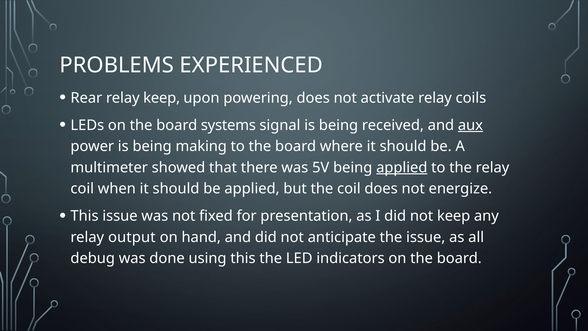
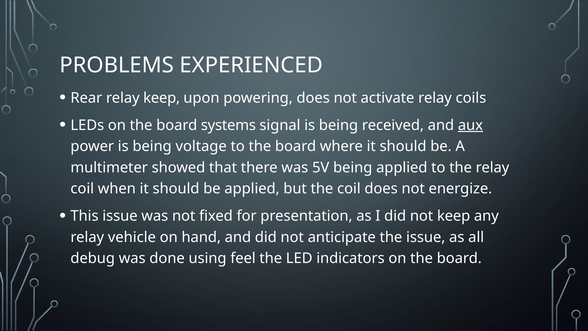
making: making -> voltage
applied at (402, 167) underline: present -> none
output: output -> vehicle
using this: this -> feel
